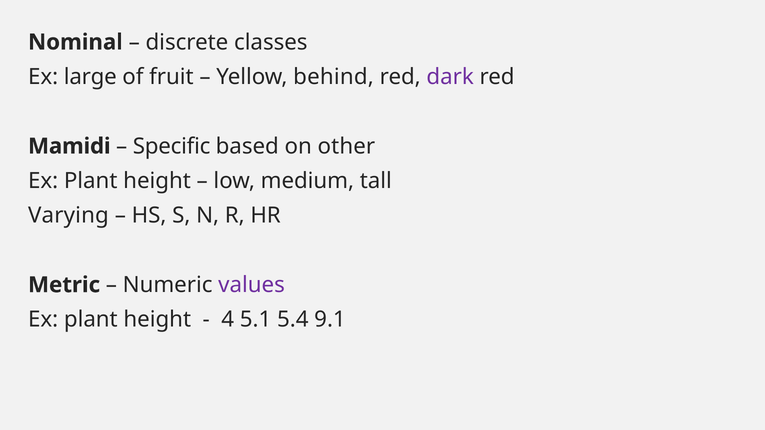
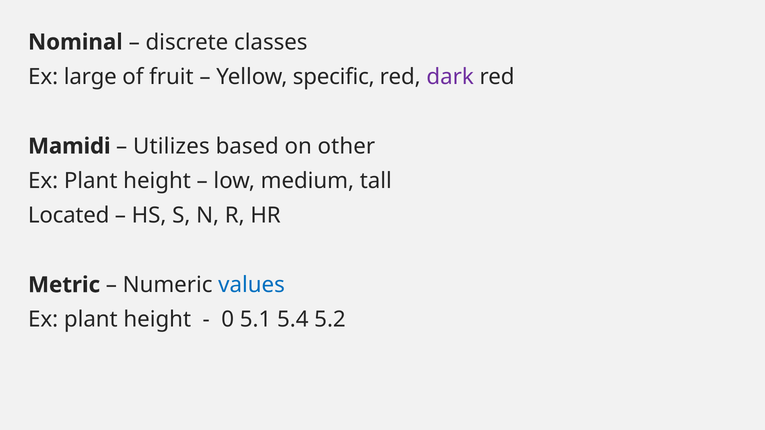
behind: behind -> specific
Specific: Specific -> Utilizes
Varying: Varying -> Located
values colour: purple -> blue
4: 4 -> 0
9.1: 9.1 -> 5.2
